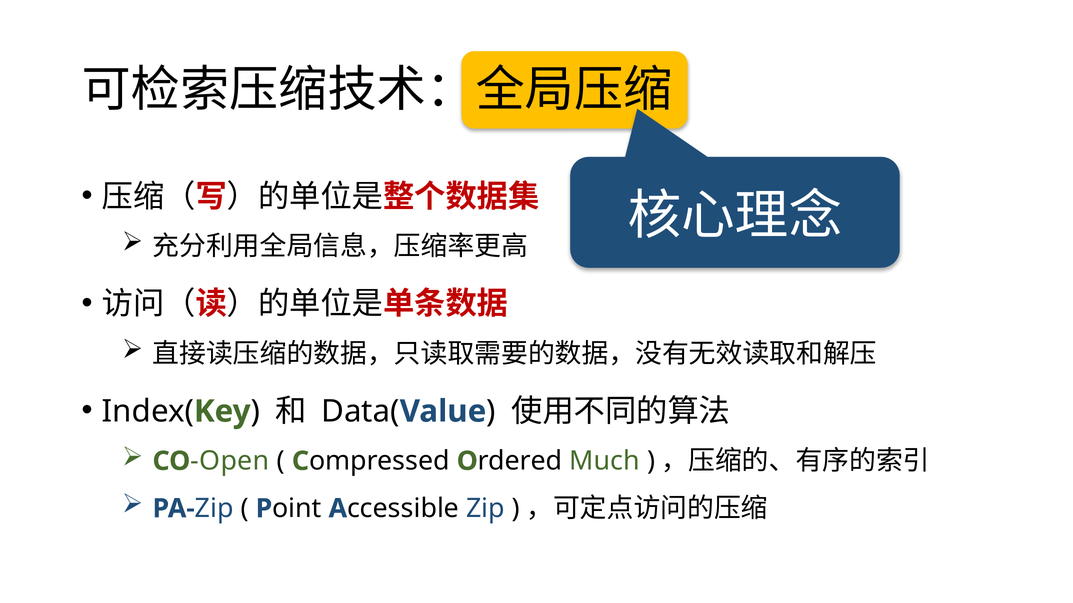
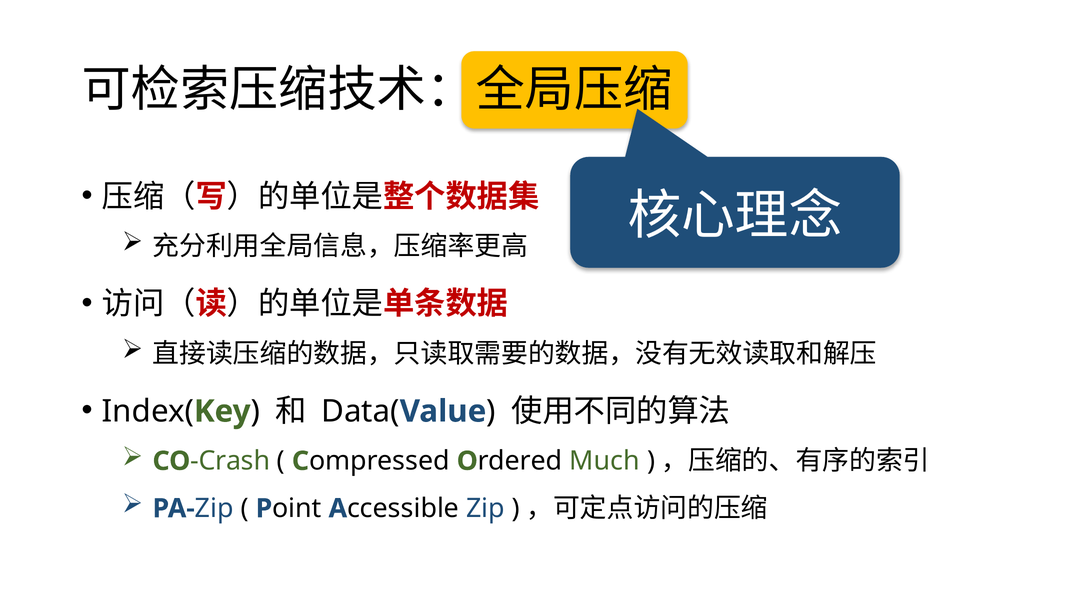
Open: Open -> Crash
